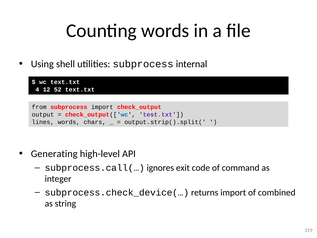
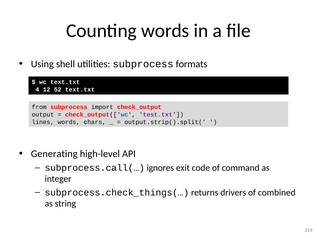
internal: internal -> formats
subprocess.check_device(…: subprocess.check_device(… -> subprocess.check_things(…
returns import: import -> drivers
